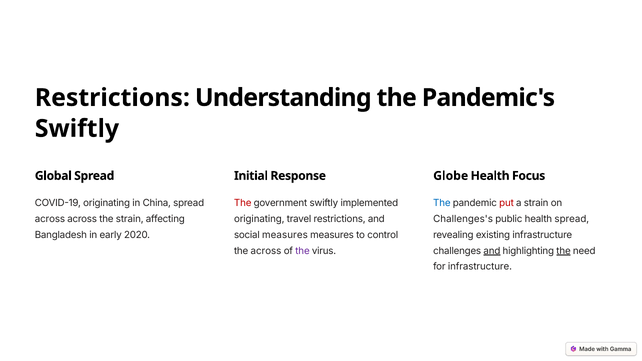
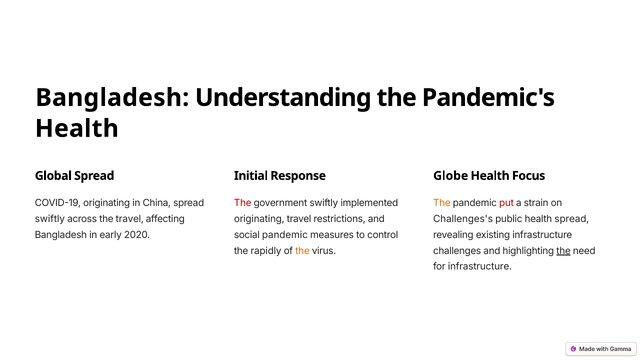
Restrictions at (112, 98): Restrictions -> Bangladesh
Swiftly at (77, 129): Swiftly -> Health
The at (442, 203) colour: blue -> orange
across at (50, 219): across -> swiftly
the strain: strain -> travel
social measures: measures -> pandemic
the across: across -> rapidly
the at (302, 251) colour: purple -> orange
and at (492, 251) underline: present -> none
